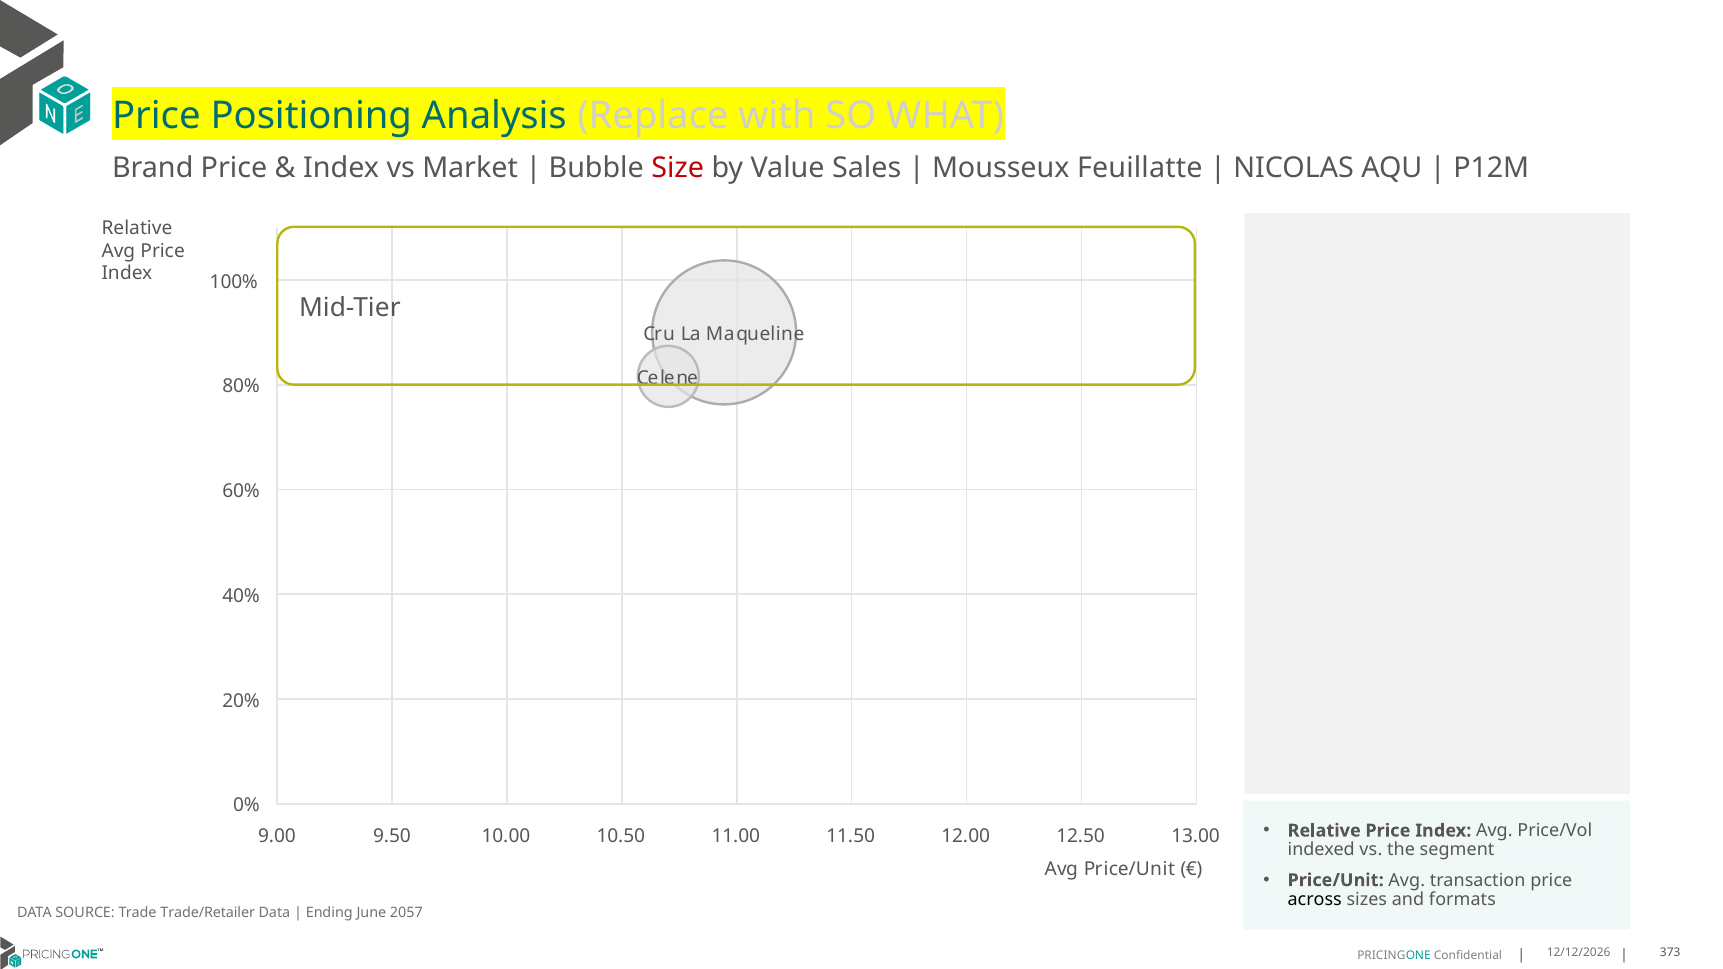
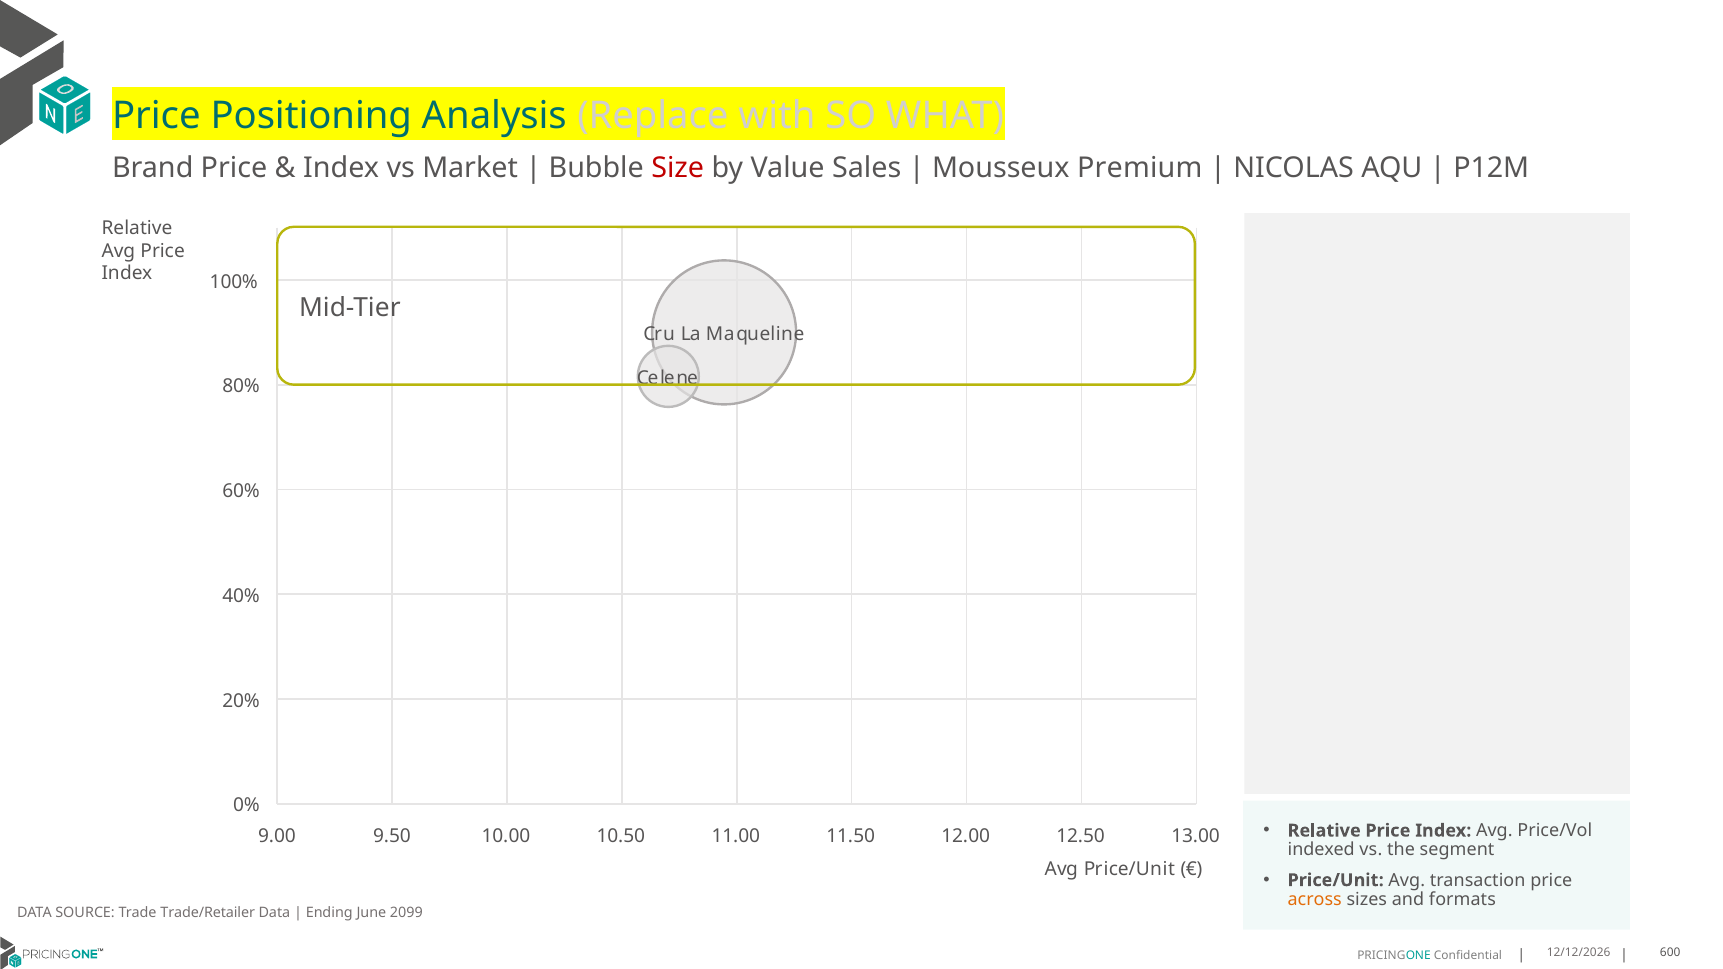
Feuillatte: Feuillatte -> Premium
across colour: black -> orange
2057: 2057 -> 2099
373: 373 -> 600
